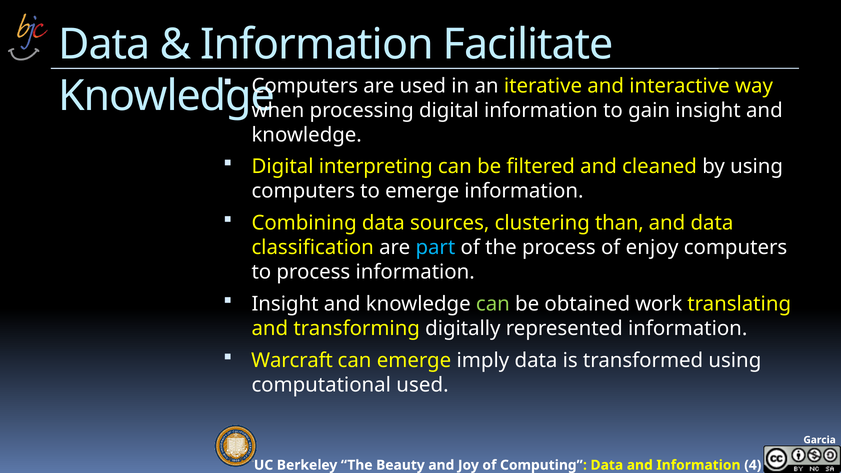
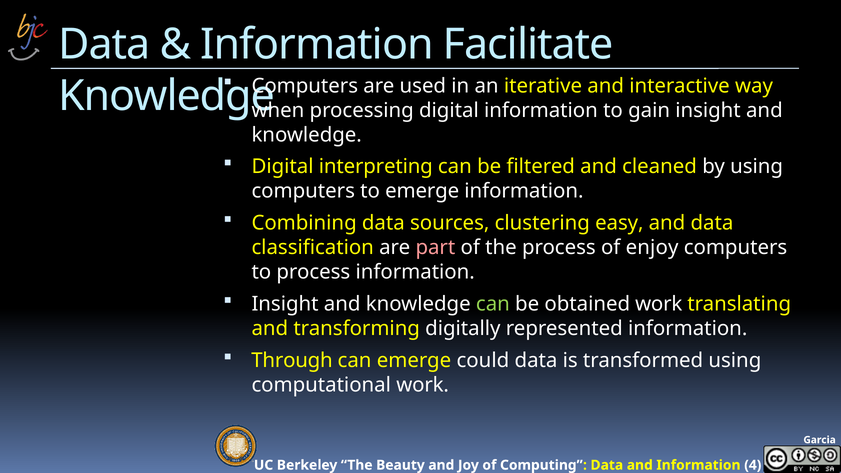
than: than -> easy
part colour: light blue -> pink
Warcraft: Warcraft -> Through
imply: imply -> could
computational used: used -> work
